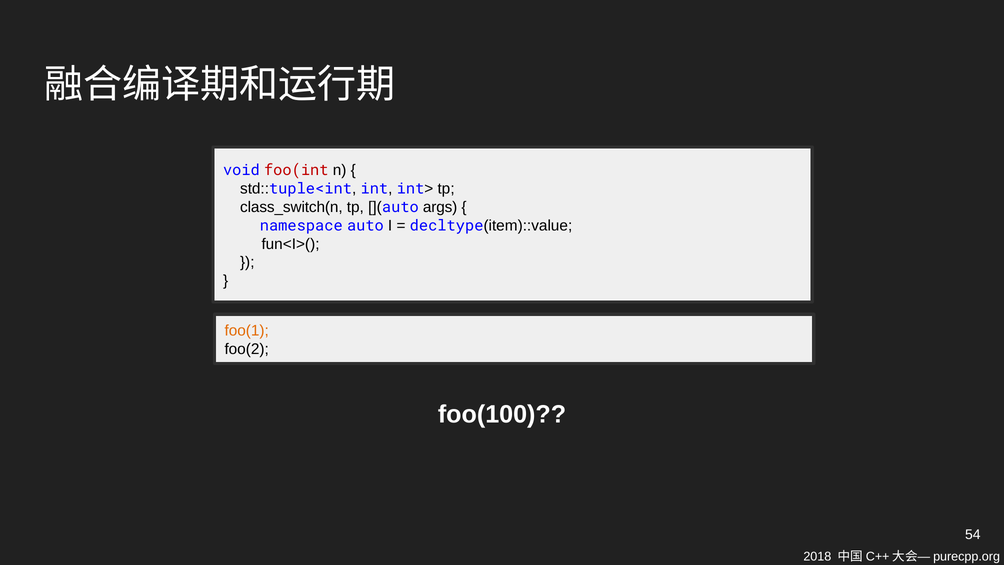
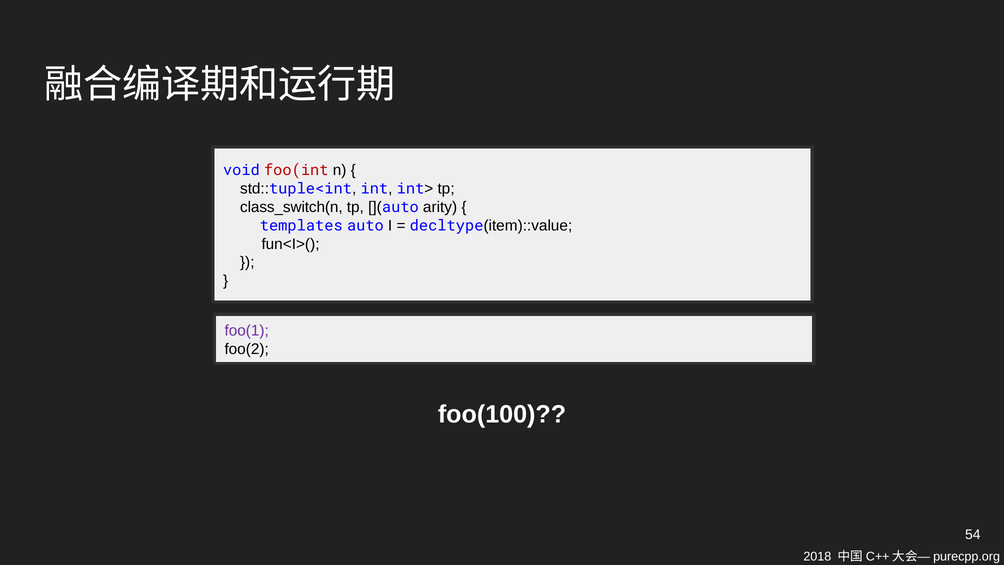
args: args -> arity
namespace: namespace -> templates
foo(1 colour: orange -> purple
